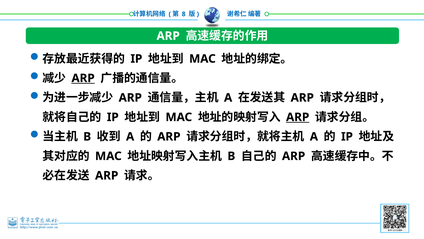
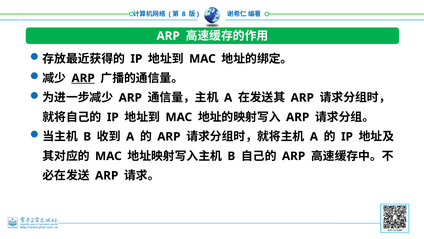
ARP at (298, 117) underline: present -> none
